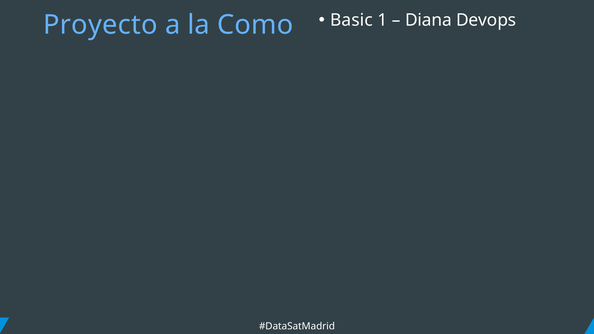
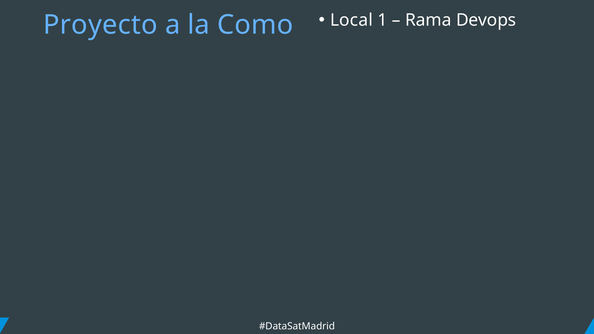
Basic: Basic -> Local
Diana: Diana -> Rama
